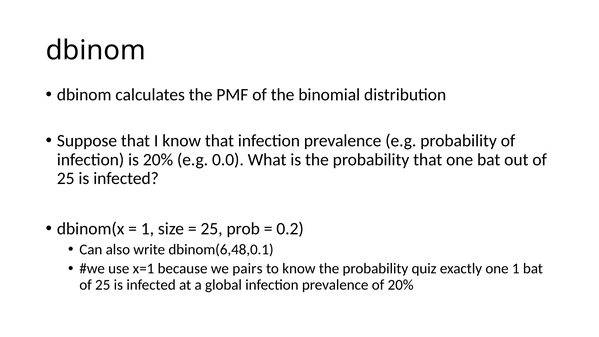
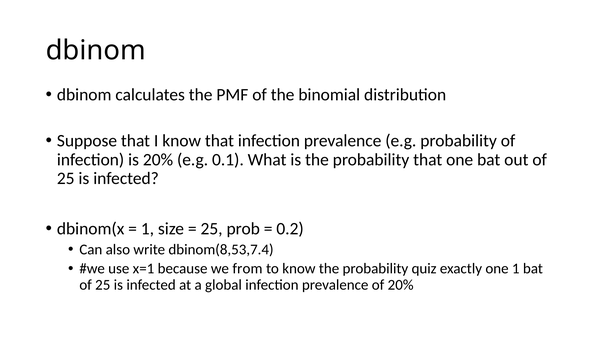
0.0: 0.0 -> 0.1
dbinom(6,48,0.1: dbinom(6,48,0.1 -> dbinom(8,53,7.4
pairs: pairs -> from
